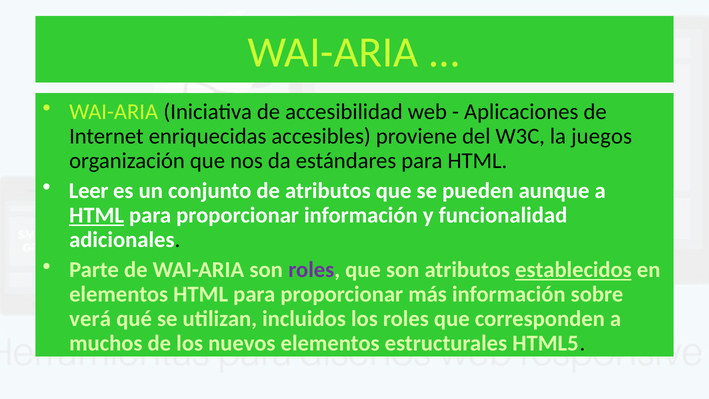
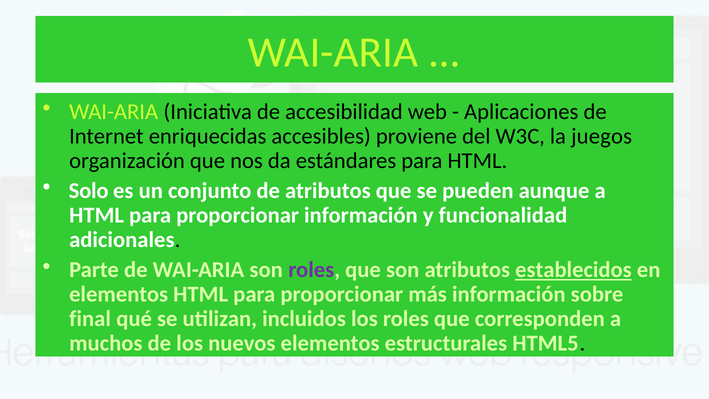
Leer: Leer -> Solo
HTML at (97, 215) underline: present -> none
verá: verá -> final
